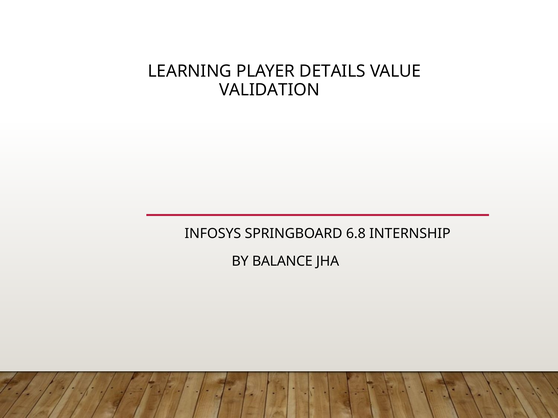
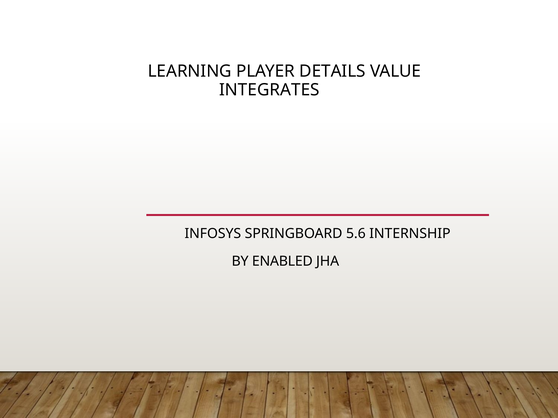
VALIDATION: VALIDATION -> INTEGRATES
6.8: 6.8 -> 5.6
BALANCE: BALANCE -> ENABLED
